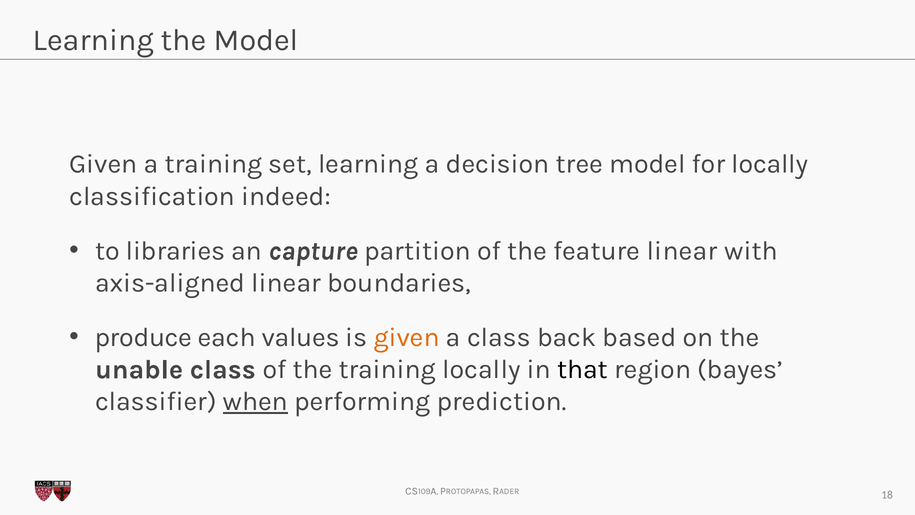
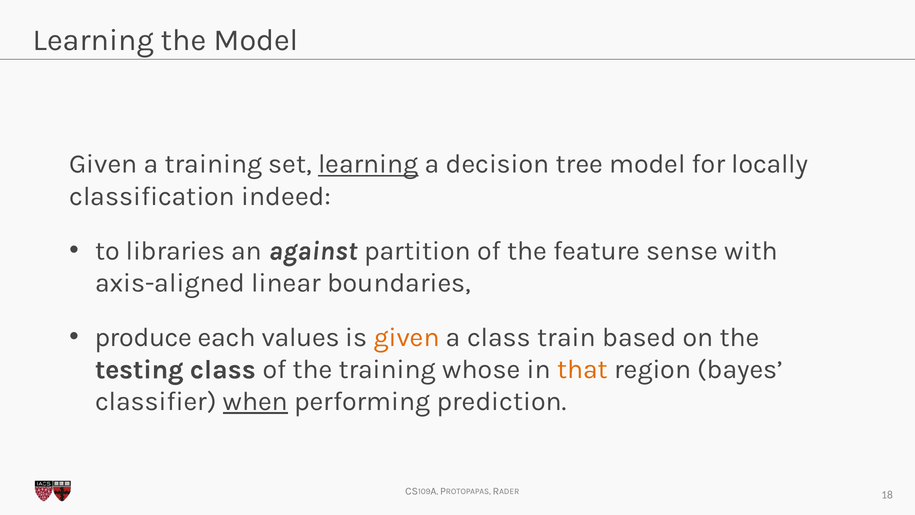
learning at (368, 164) underline: none -> present
capture: capture -> against
feature linear: linear -> sense
back: back -> train
unable: unable -> testing
training locally: locally -> whose
that colour: black -> orange
